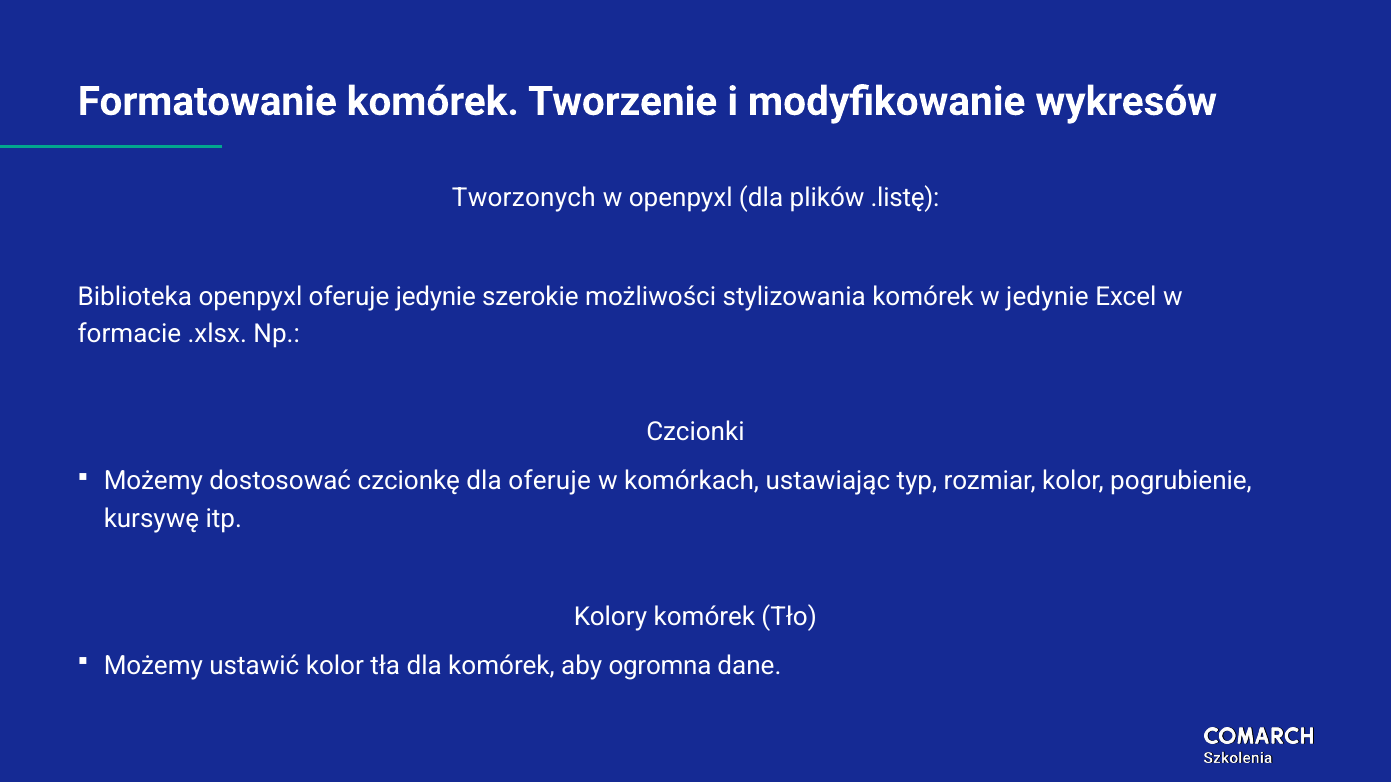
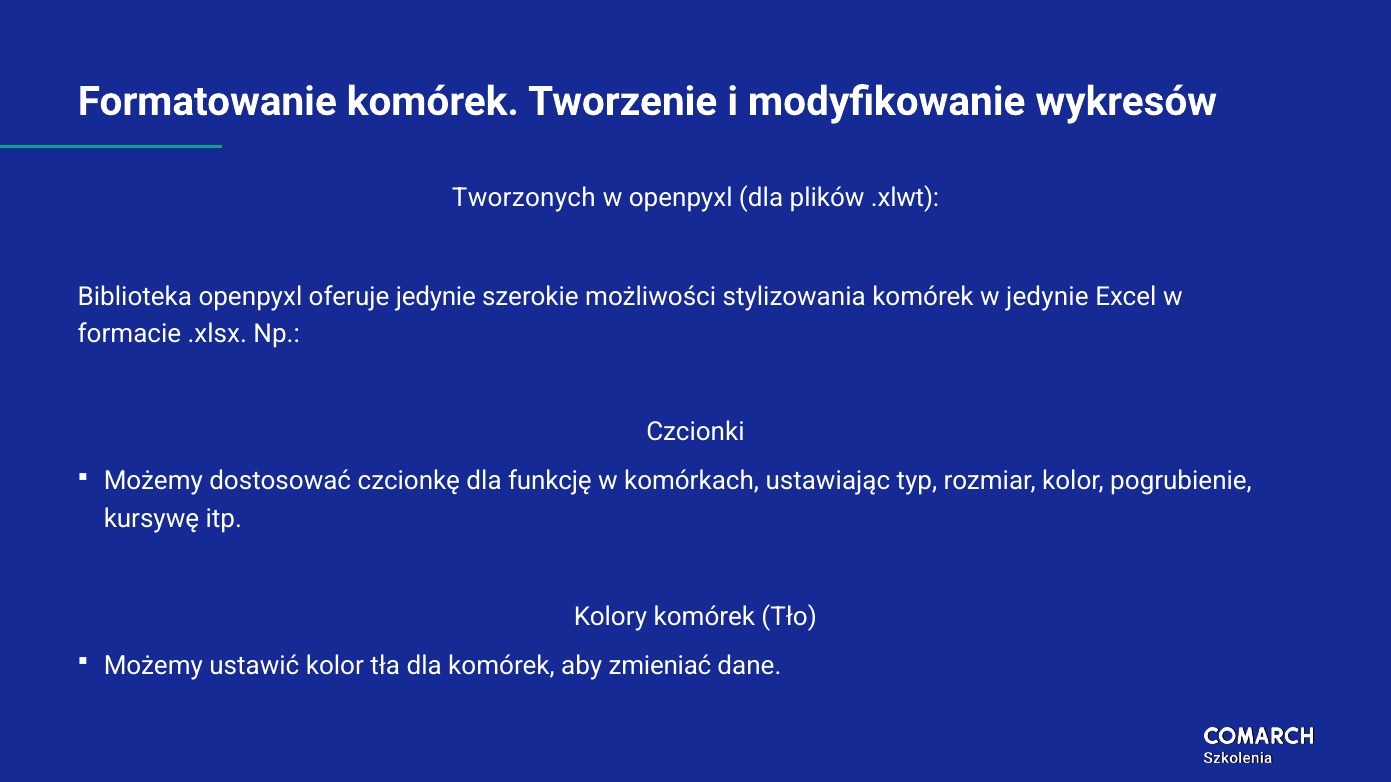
.listę: .listę -> .xlwt
dla oferuje: oferuje -> funkcję
ogromna: ogromna -> zmieniać
